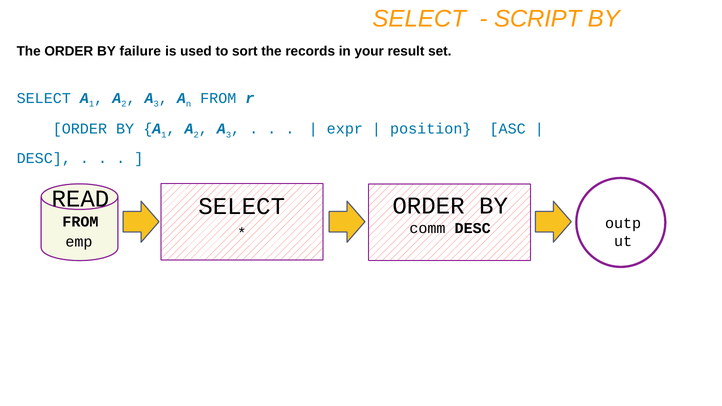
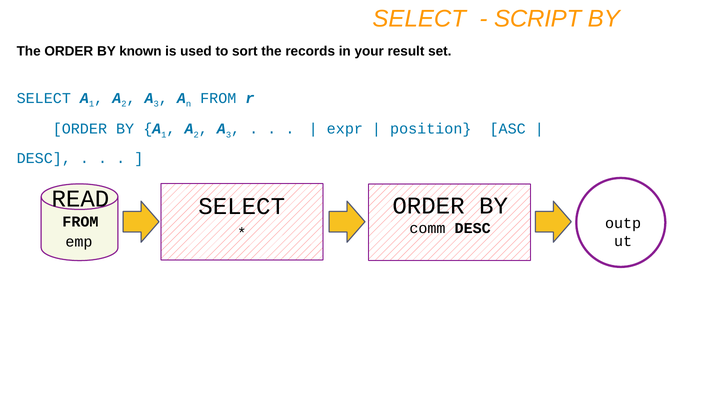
failure: failure -> known
